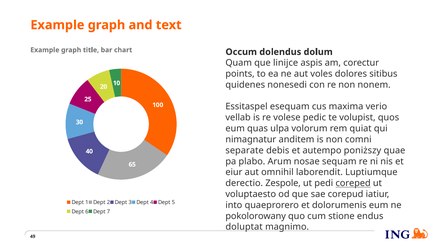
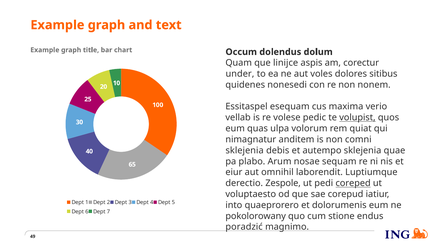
points: points -> under
volupist underline: none -> present
separate at (245, 151): separate -> sklejenia
autempo poniższy: poniższy -> sklejenia
doluptat: doluptat -> poradzić
